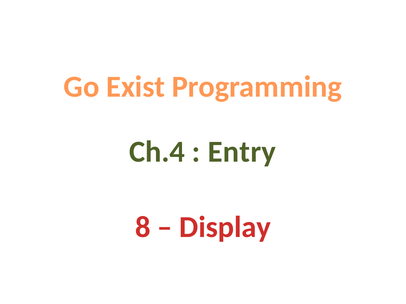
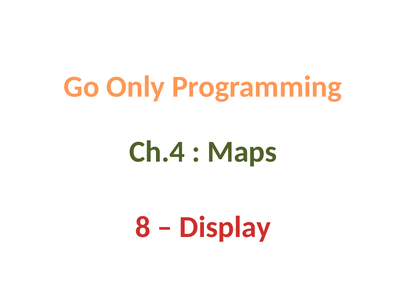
Exist: Exist -> Only
Entry: Entry -> Maps
